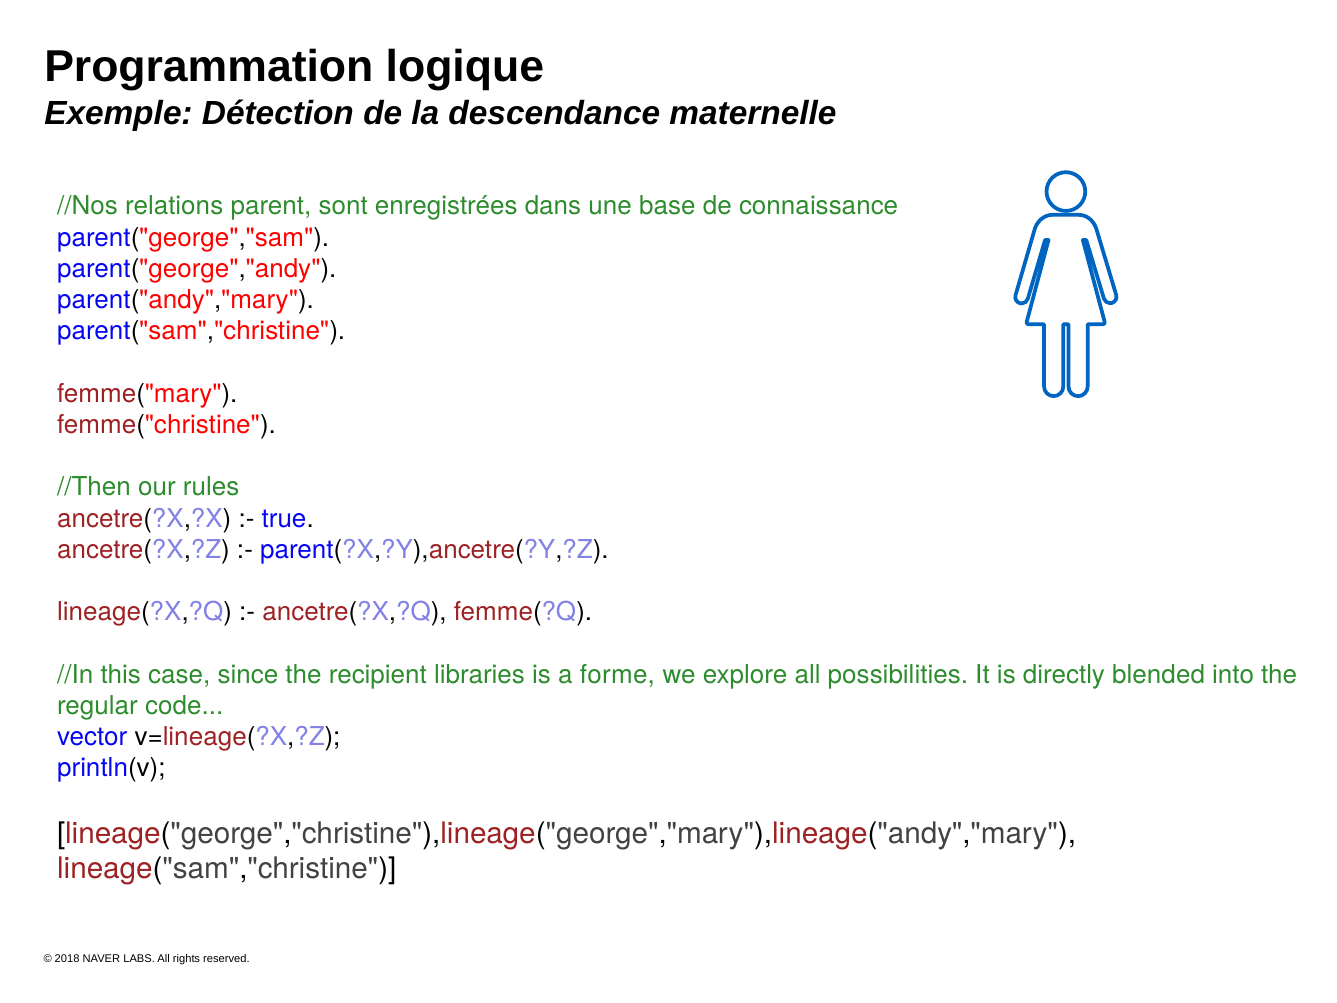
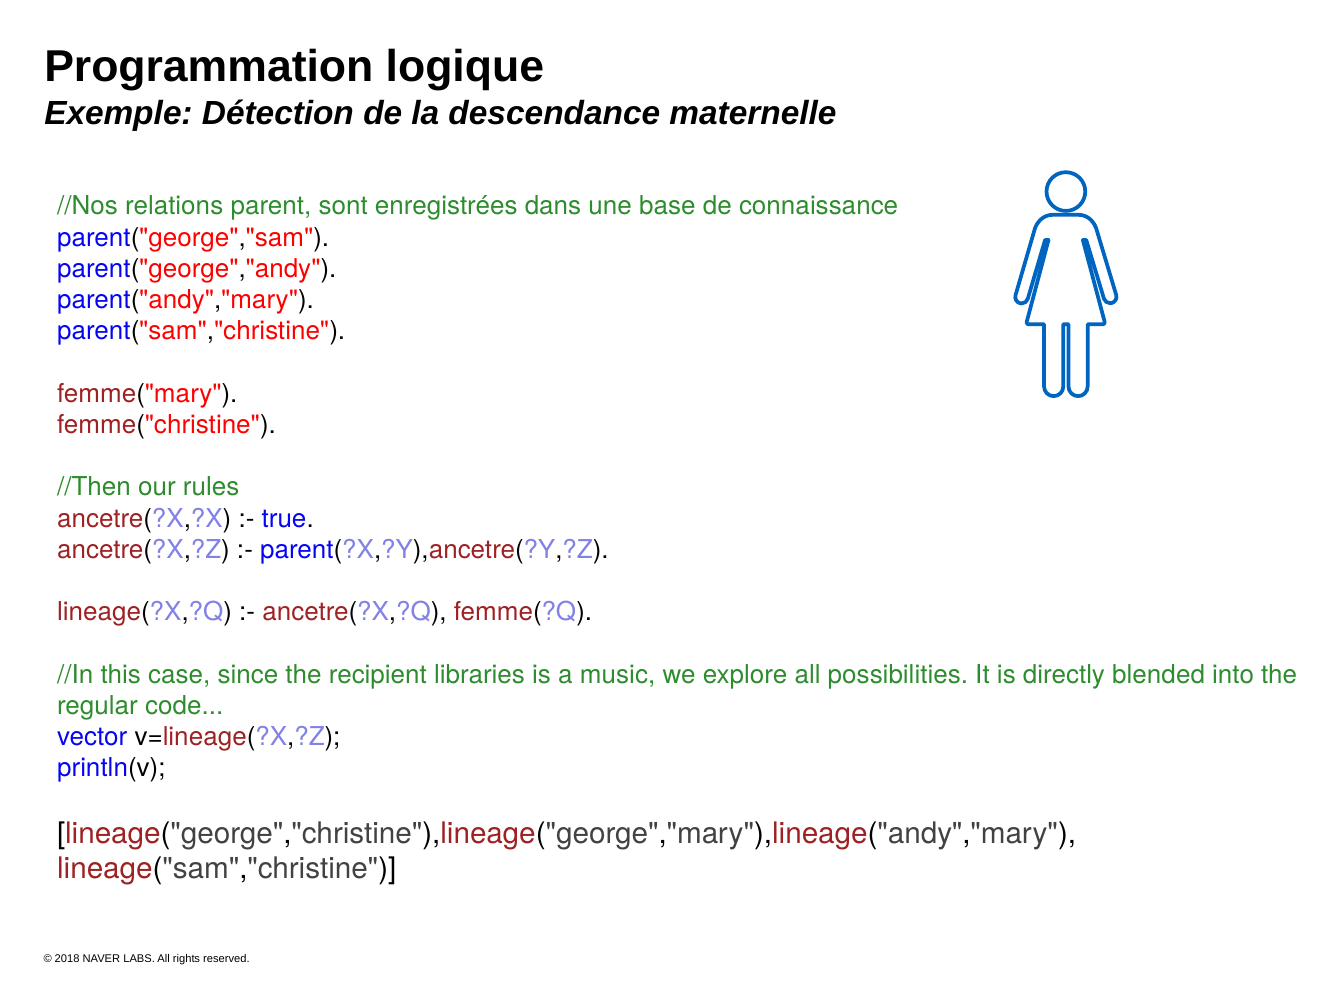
forme: forme -> music
